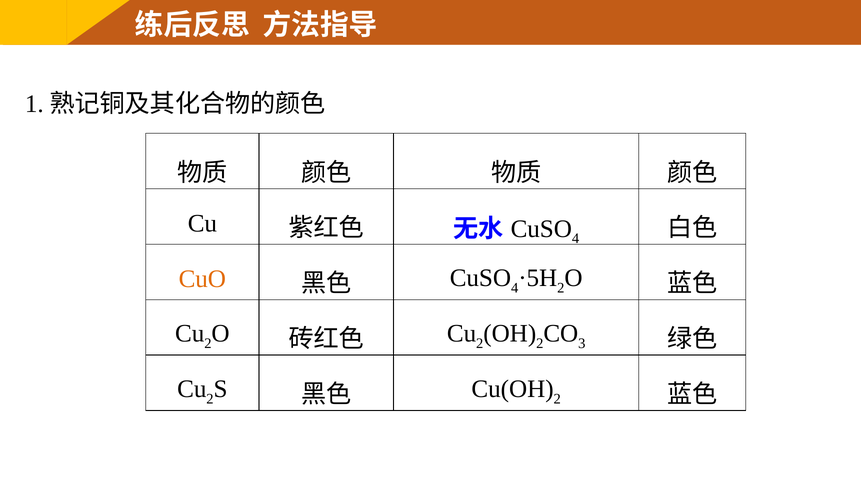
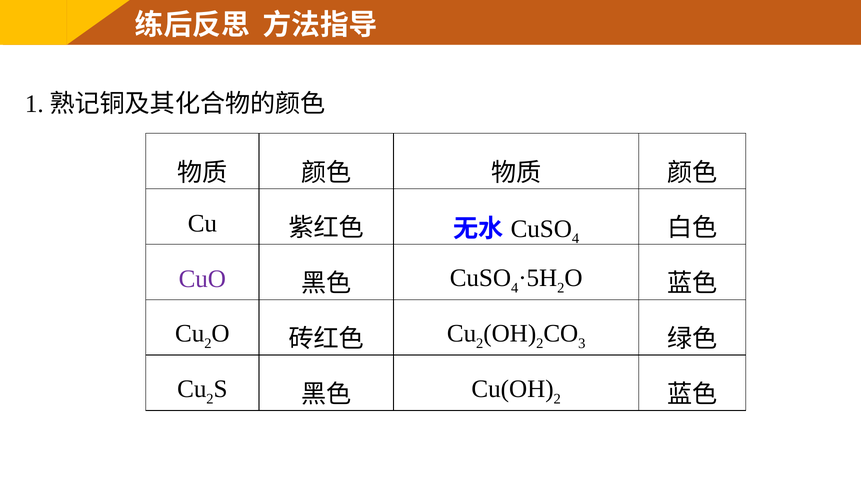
CuO colour: orange -> purple
